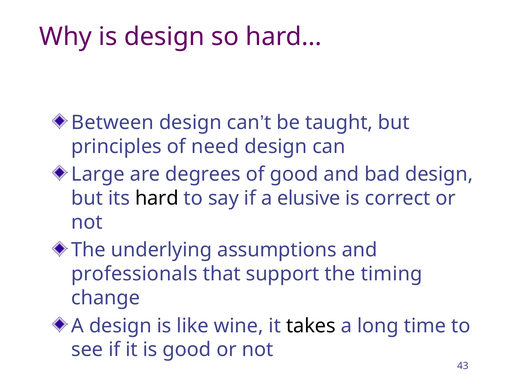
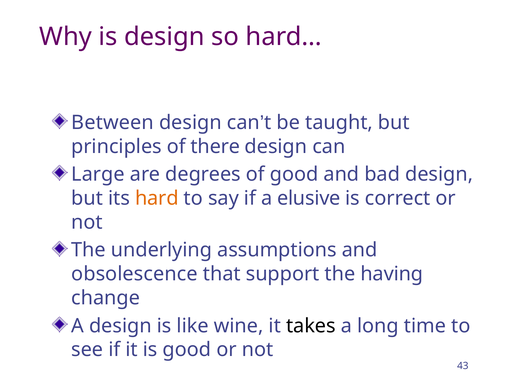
need: need -> there
hard colour: black -> orange
professionals: professionals -> obsolescence
timing: timing -> having
